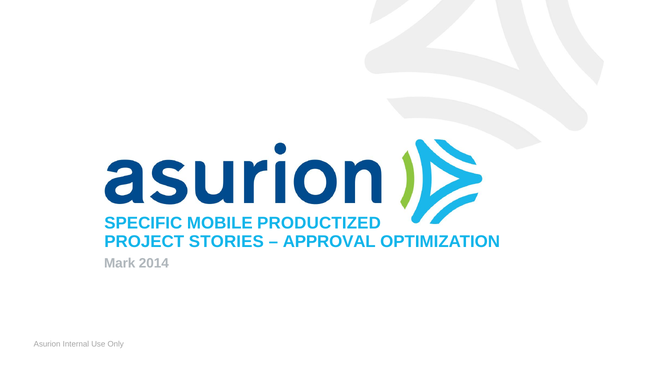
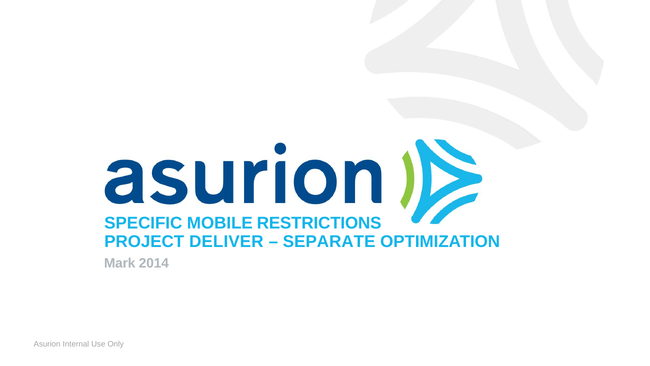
PRODUCTIZED: PRODUCTIZED -> RESTRICTIONS
STORIES: STORIES -> DELIVER
APPROVAL: APPROVAL -> SEPARATE
